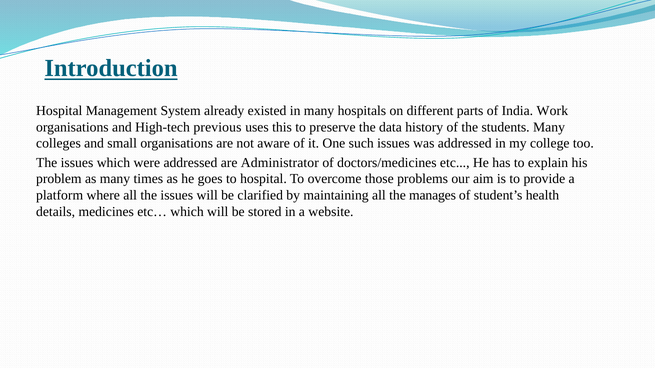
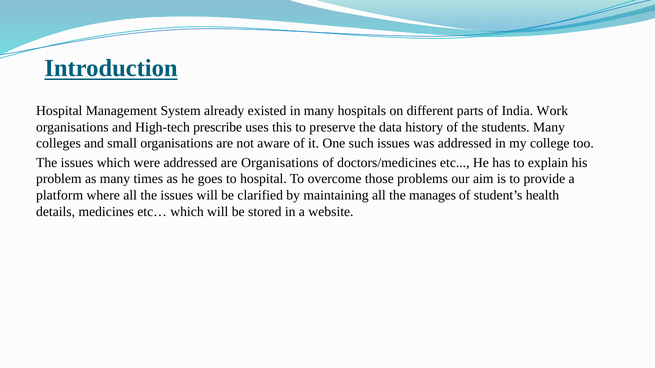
previous: previous -> prescribe
are Administrator: Administrator -> Organisations
